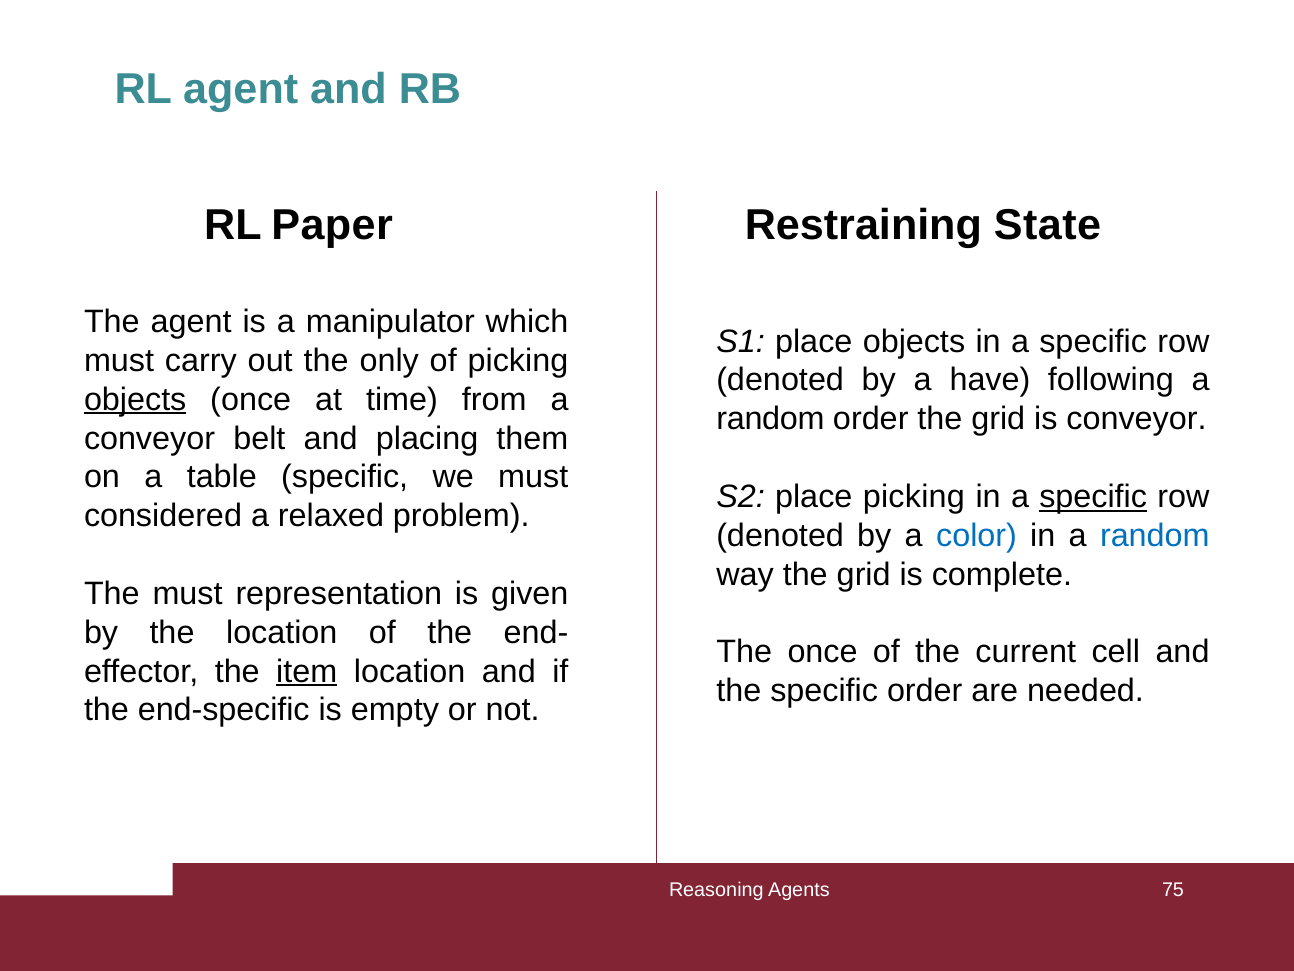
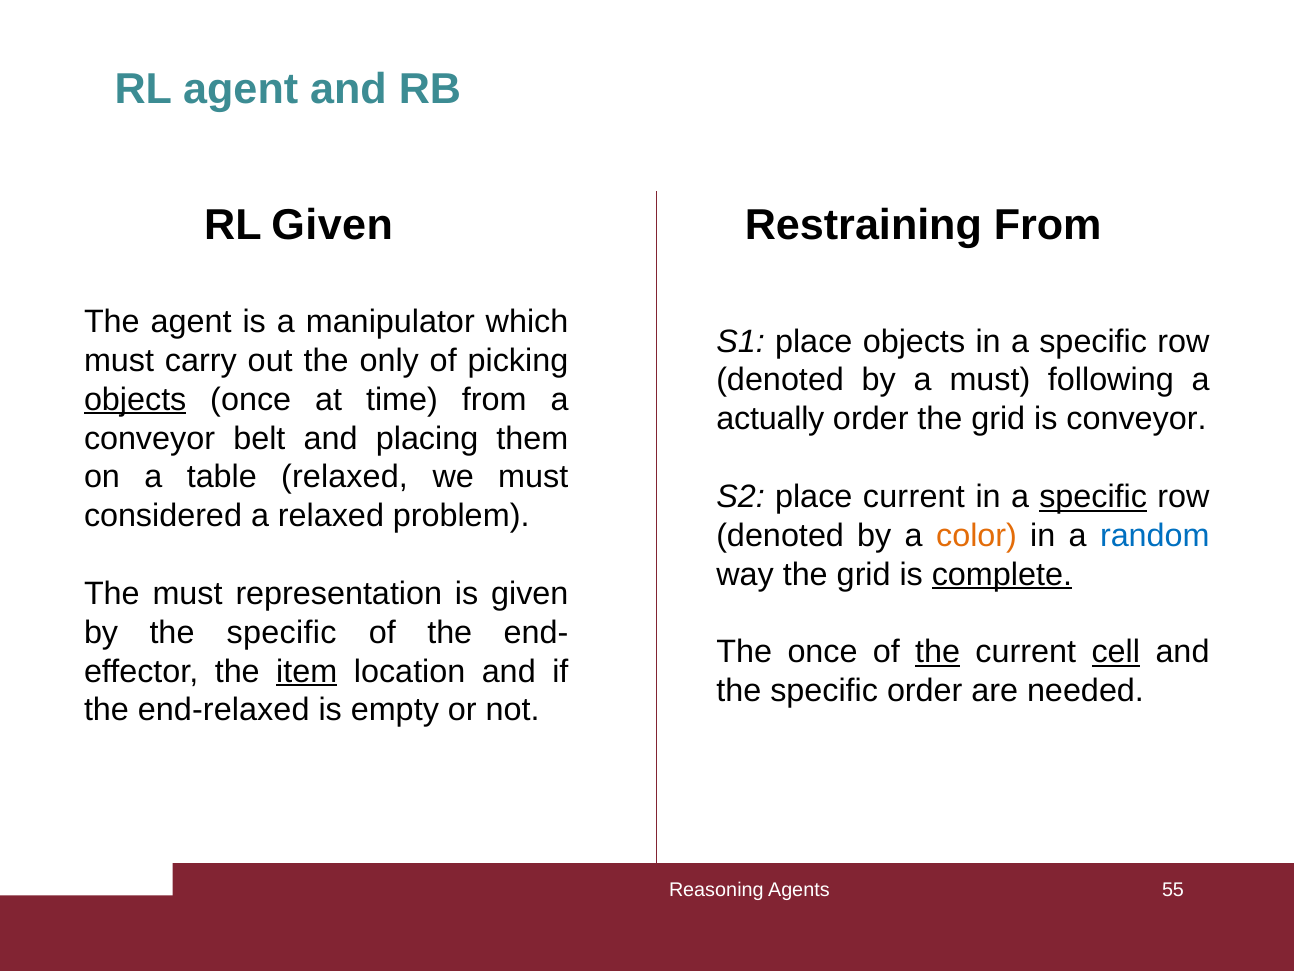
RL Paper: Paper -> Given
Restraining State: State -> From
a have: have -> must
random at (770, 419): random -> actually
table specific: specific -> relaxed
place picking: picking -> current
color colour: blue -> orange
complete underline: none -> present
by the location: location -> specific
the at (938, 652) underline: none -> present
cell underline: none -> present
end-specific: end-specific -> end-relaxed
75: 75 -> 55
